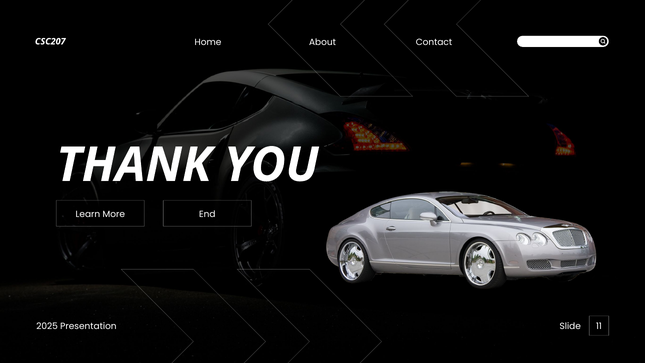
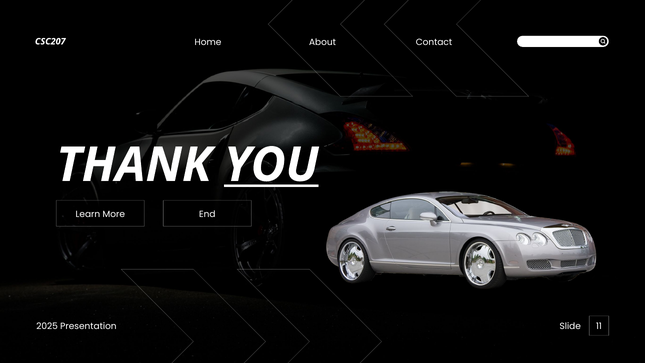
YOU underline: none -> present
